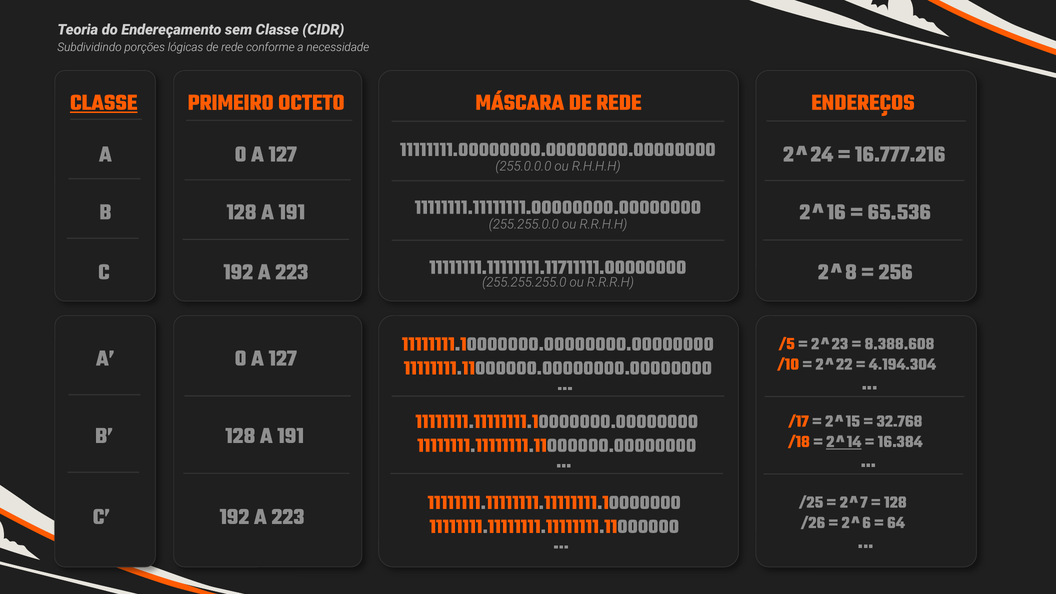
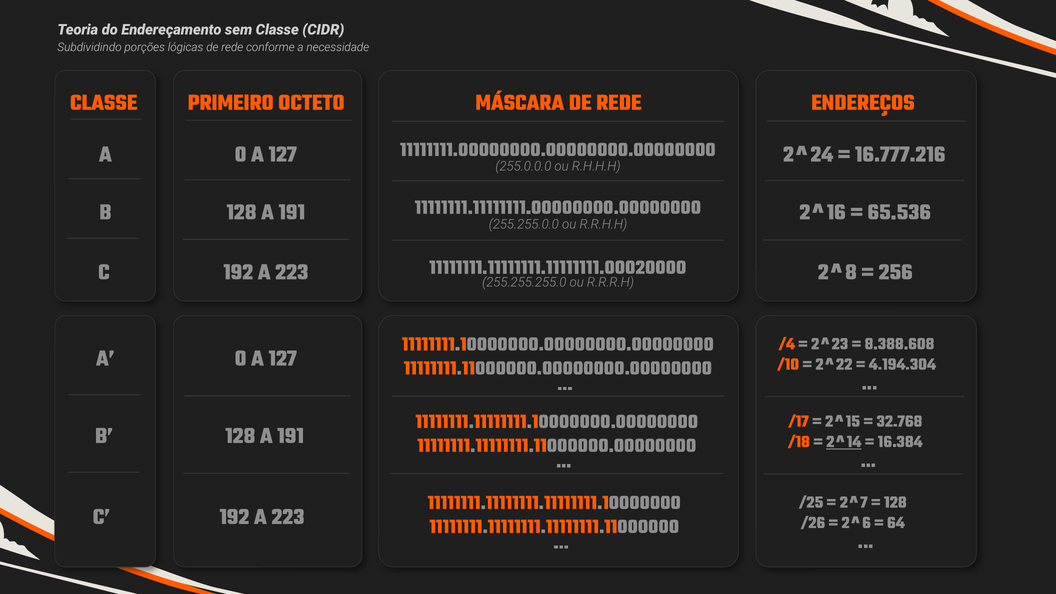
CLASSE at (104, 102) underline: present -> none
11111111.11111111.11711111.00000000: 11111111.11111111.11711111.00000000 -> 11111111.11111111.11111111.00020000
/5: /5 -> /4
